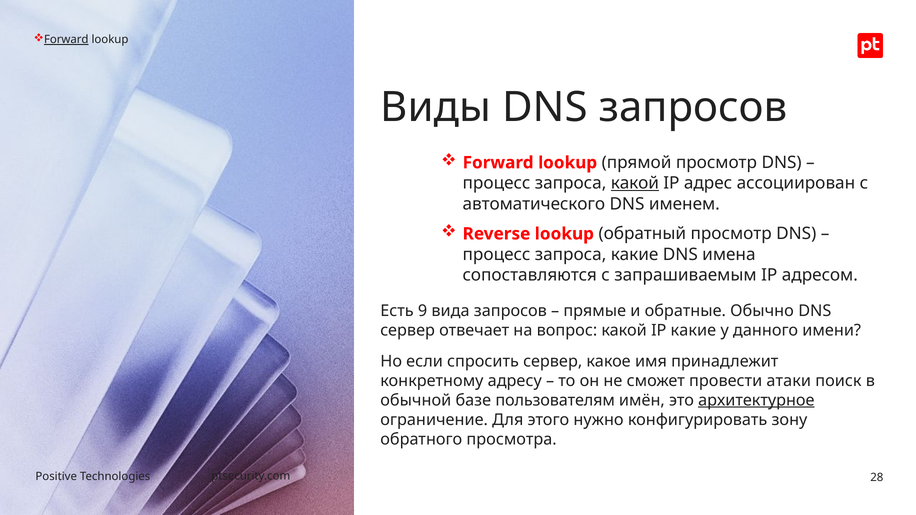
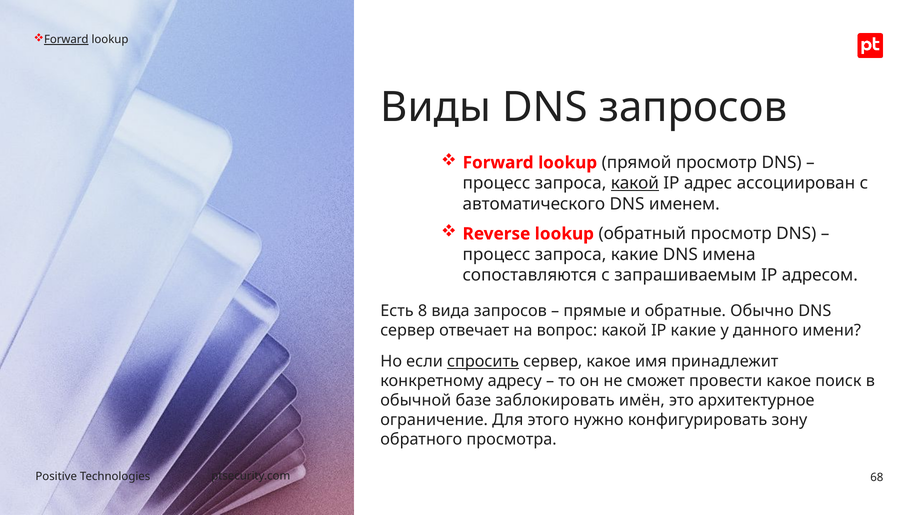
9: 9 -> 8
спросить underline: none -> present
провести атаки: атаки -> какое
пользователям: пользователям -> заблокировать
архитектурное underline: present -> none
28: 28 -> 68
